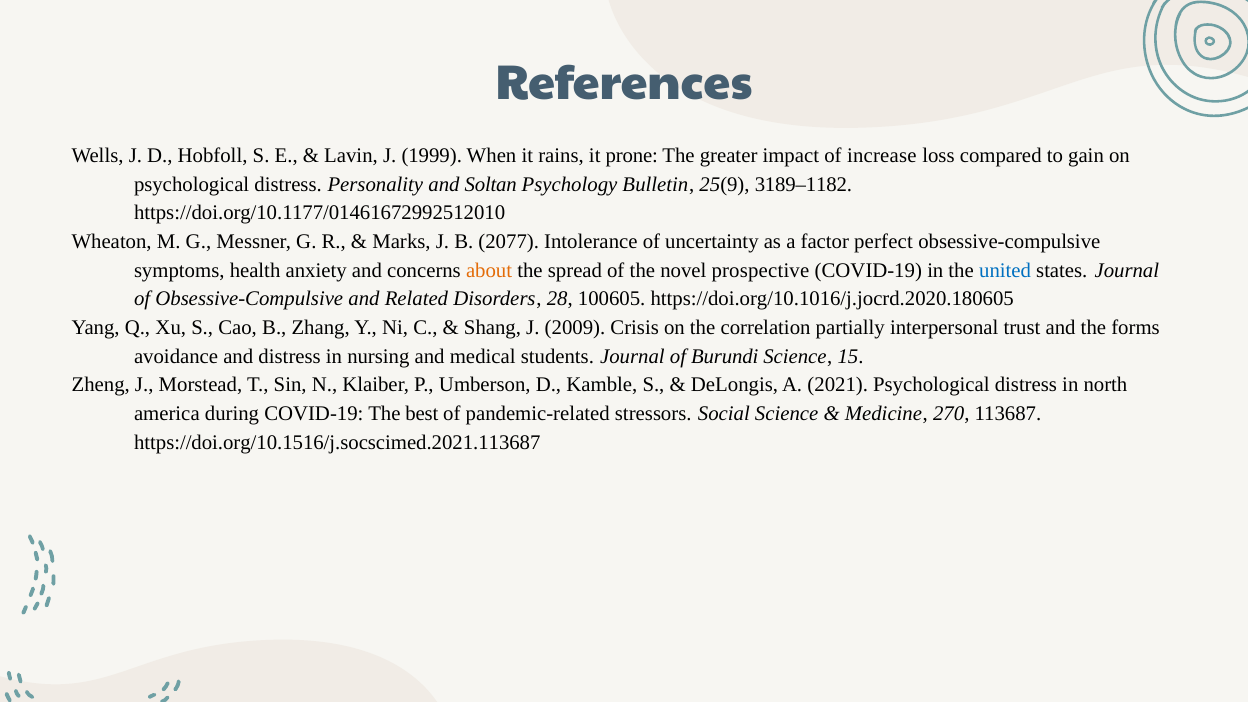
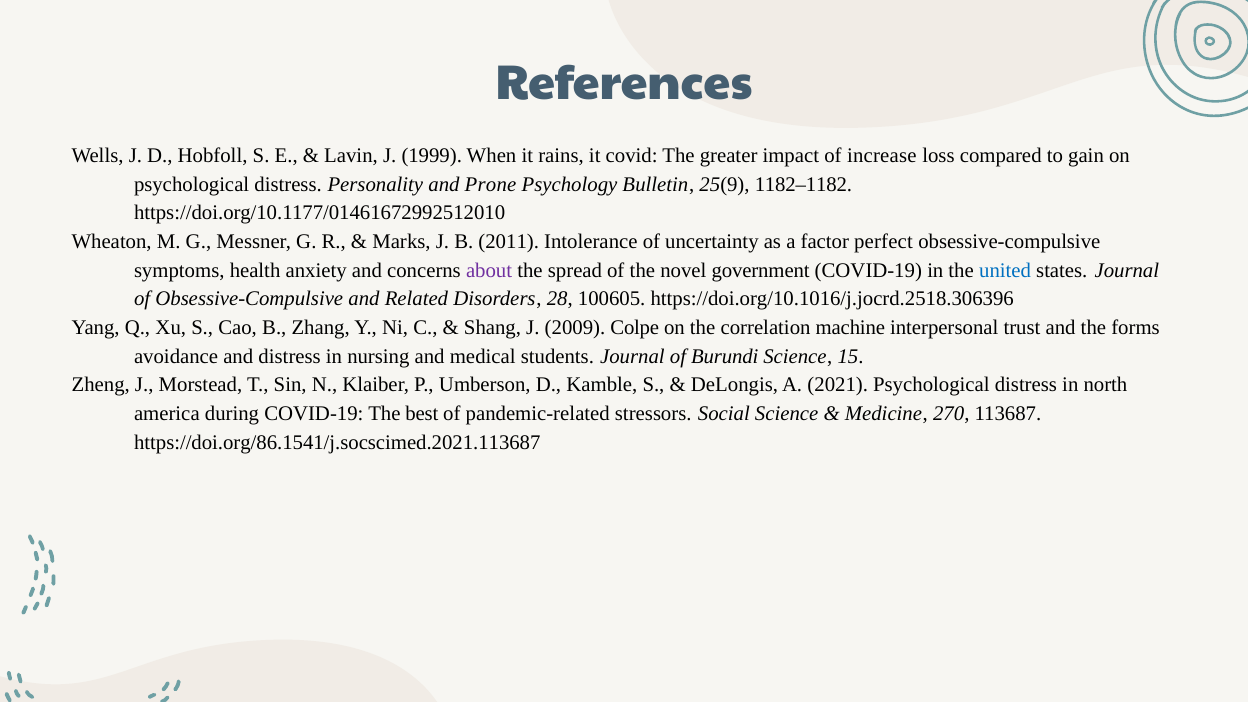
prone: prone -> covid
Soltan: Soltan -> Prone
3189–1182: 3189–1182 -> 1182–1182
2077: 2077 -> 2011
about colour: orange -> purple
prospective: prospective -> government
https://doi.org/10.1016/j.jocrd.2020.180605: https://doi.org/10.1016/j.jocrd.2020.180605 -> https://doi.org/10.1016/j.jocrd.2518.306396
Crisis: Crisis -> Colpe
partially: partially -> machine
https://doi.org/10.1516/j.socscimed.2021.113687: https://doi.org/10.1516/j.socscimed.2021.113687 -> https://doi.org/86.1541/j.socscimed.2021.113687
